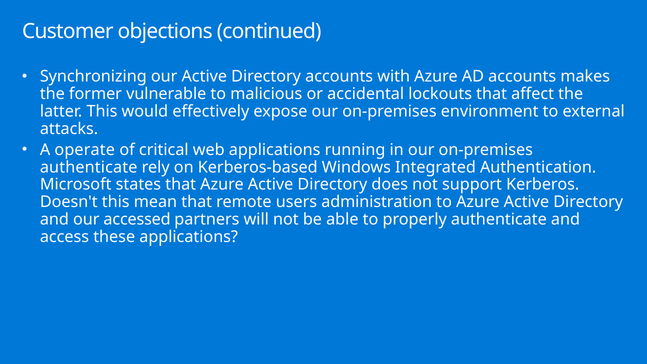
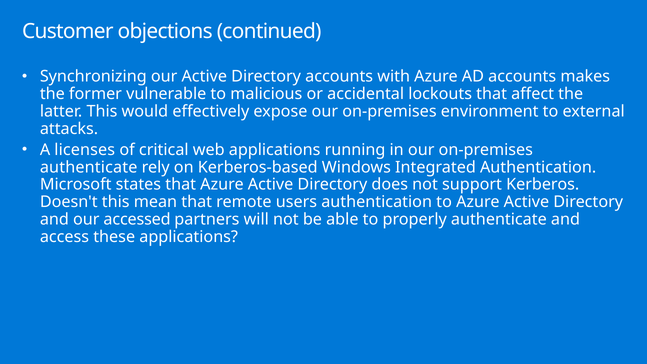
operate: operate -> licenses
users administration: administration -> authentication
